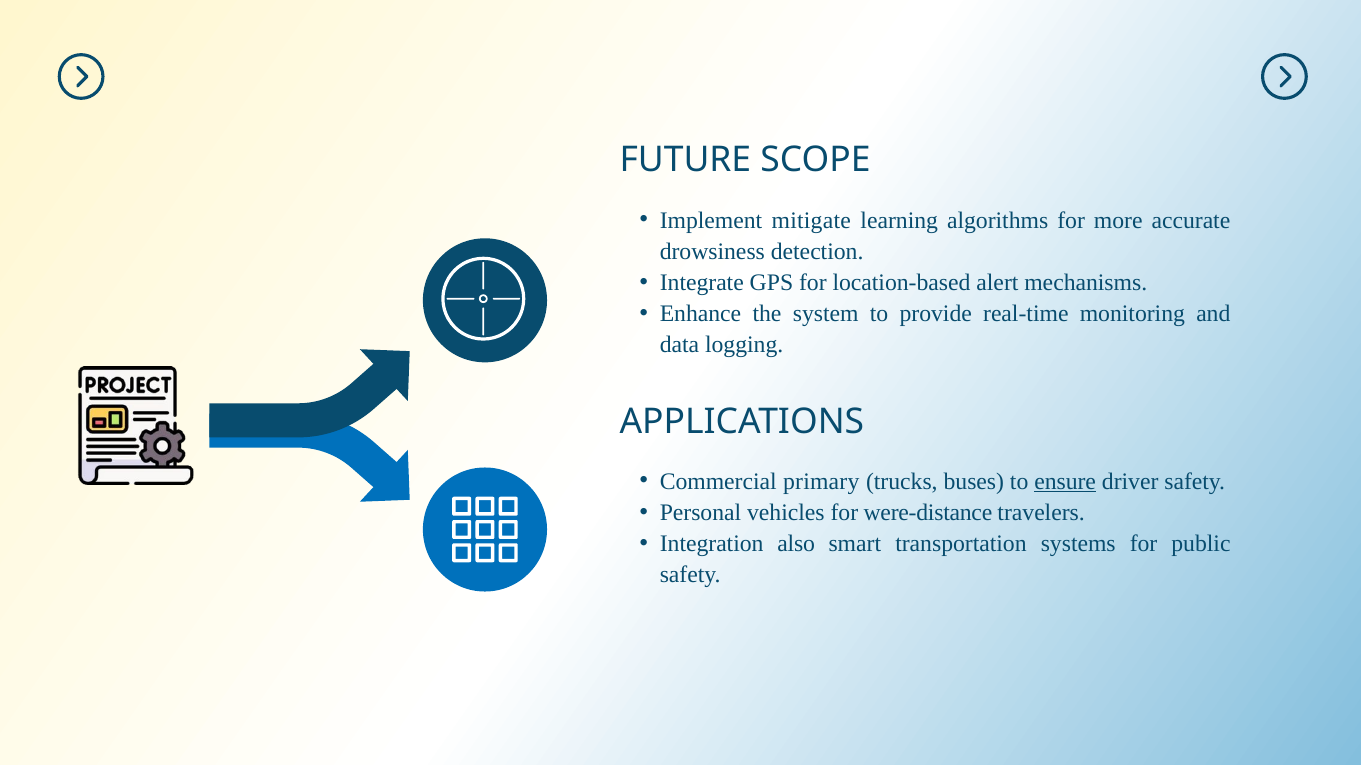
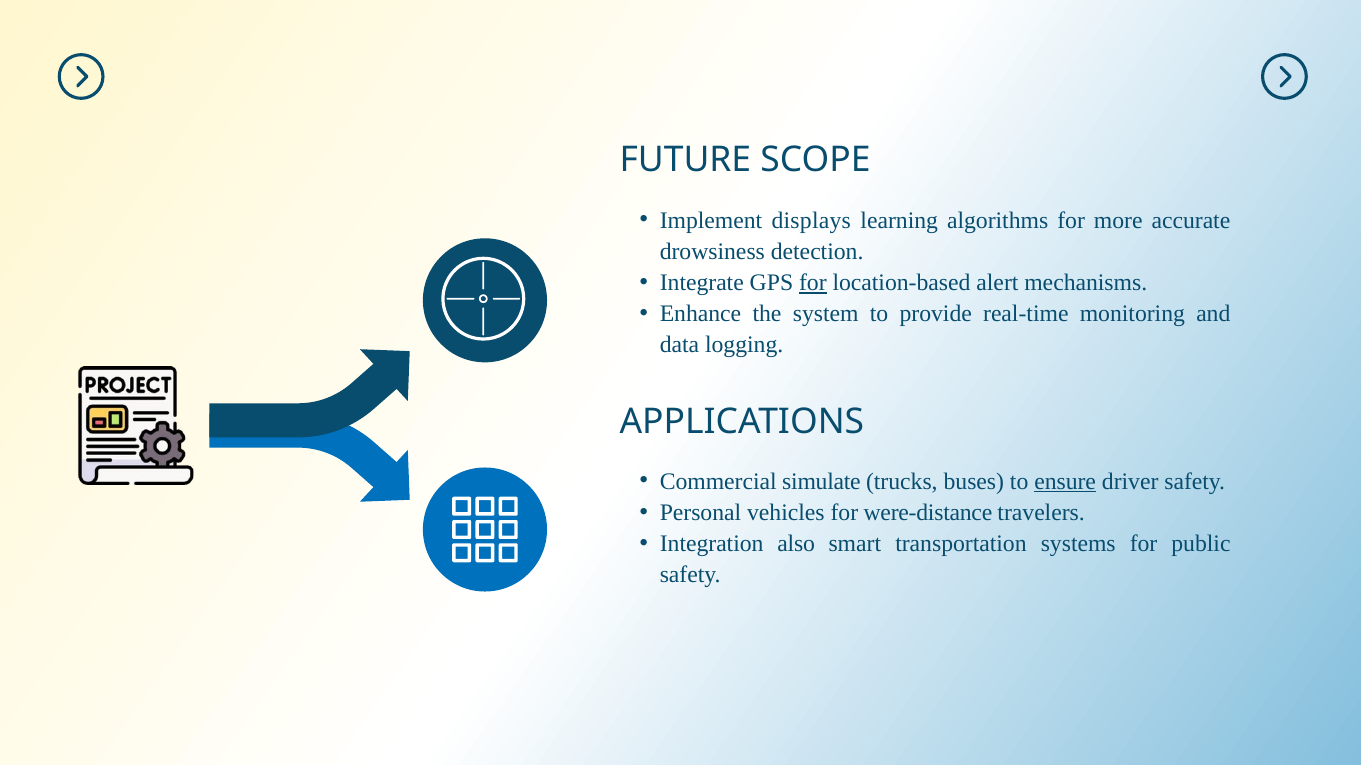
mitigate: mitigate -> displays
for at (813, 283) underline: none -> present
primary: primary -> simulate
